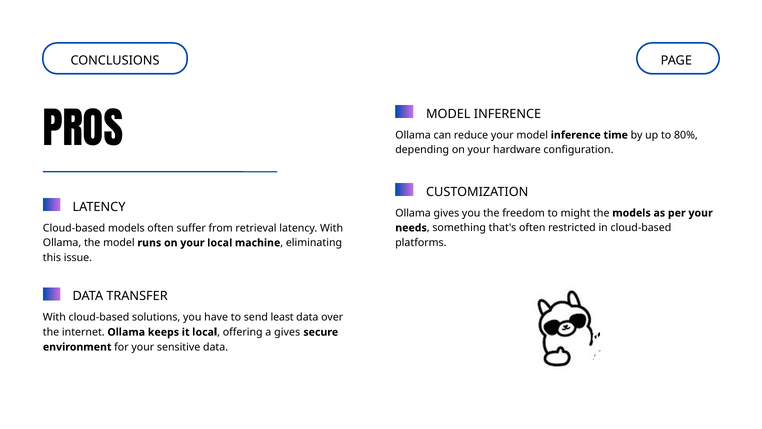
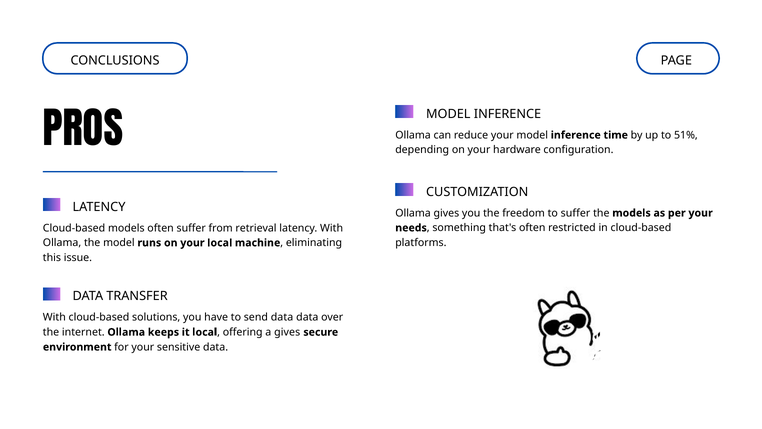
80%: 80% -> 51%
to might: might -> suffer
send least: least -> data
